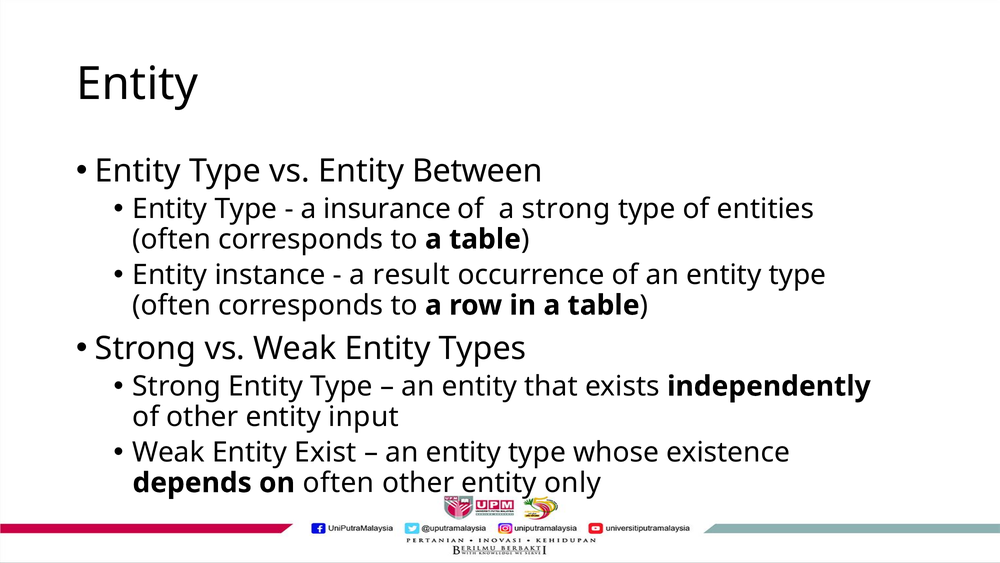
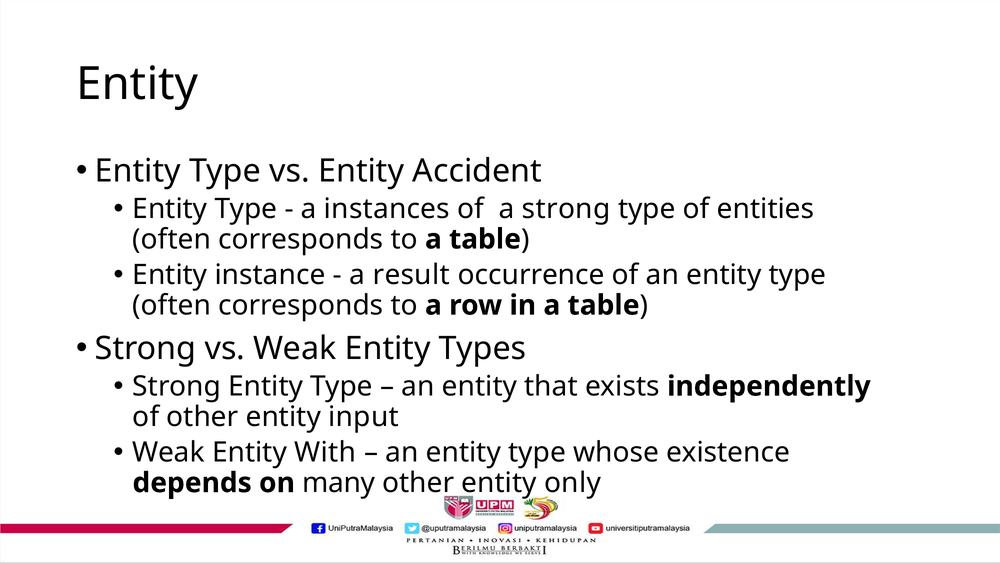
Between: Between -> Accident
insurance: insurance -> instances
Exist: Exist -> With
on often: often -> many
